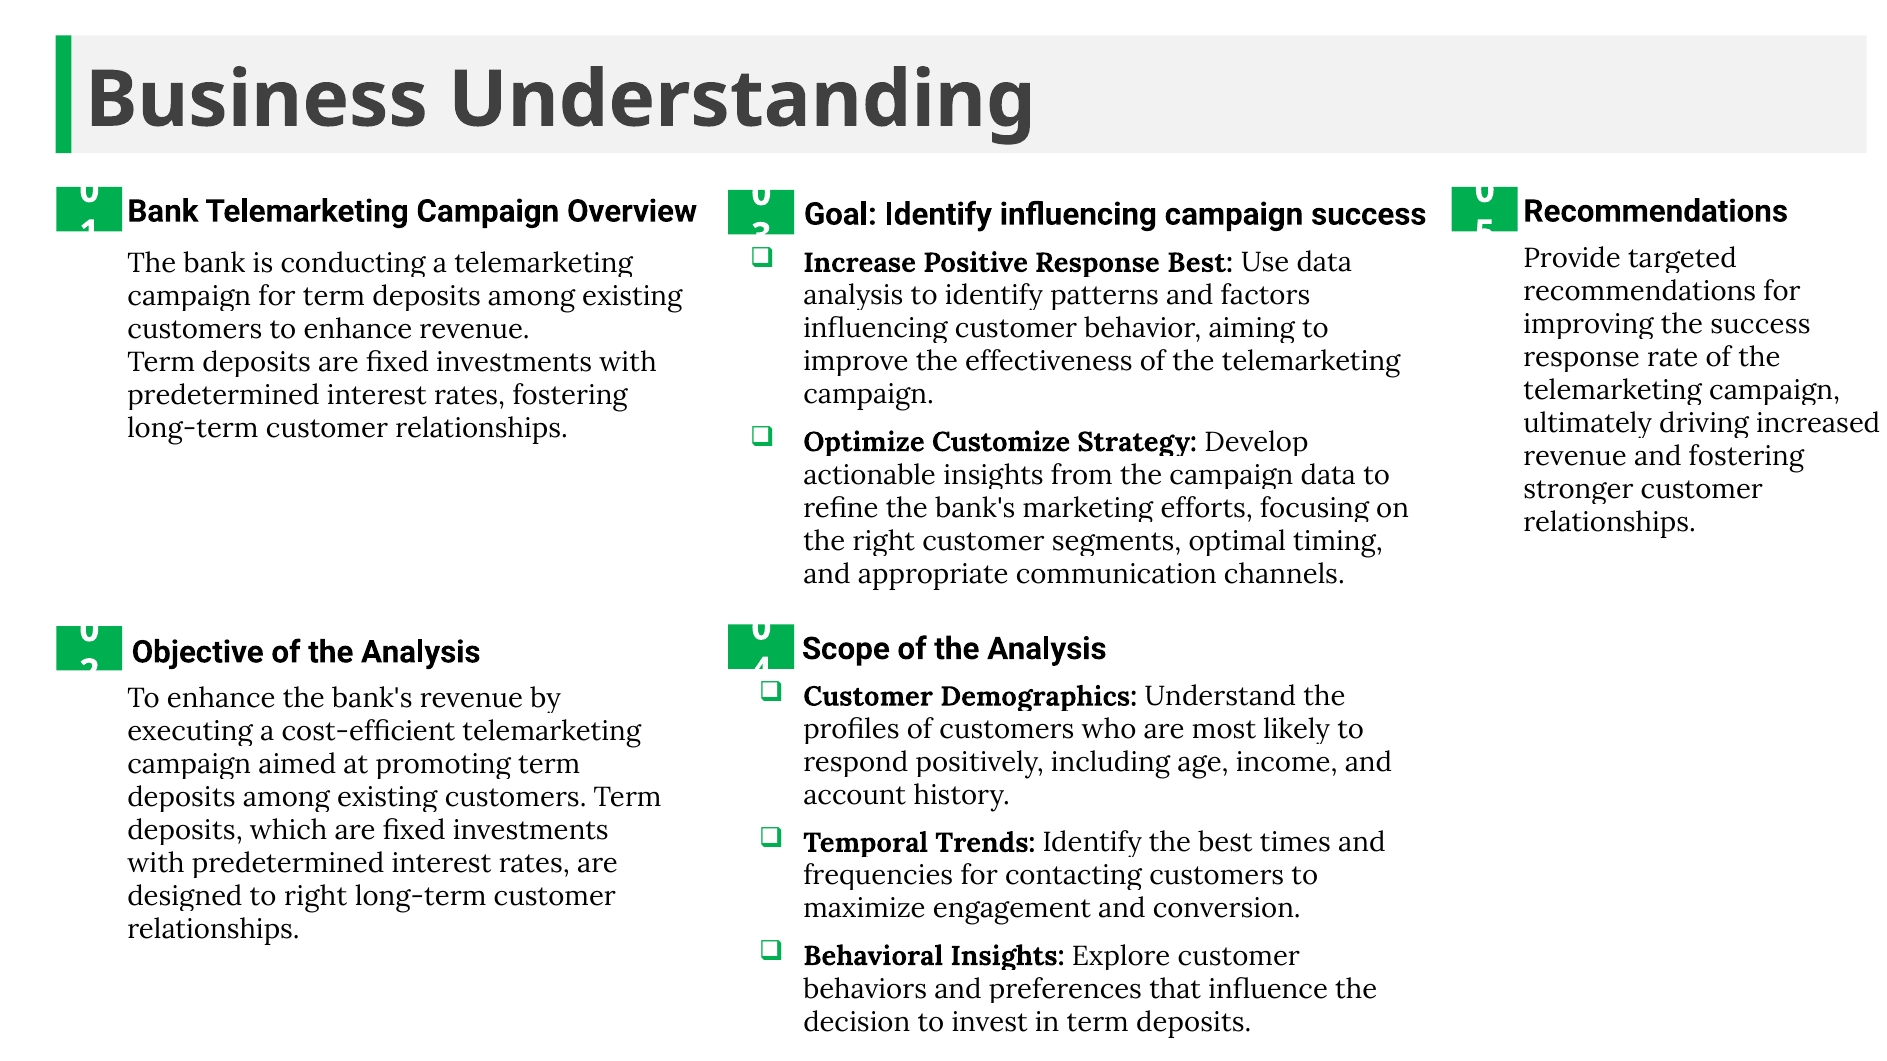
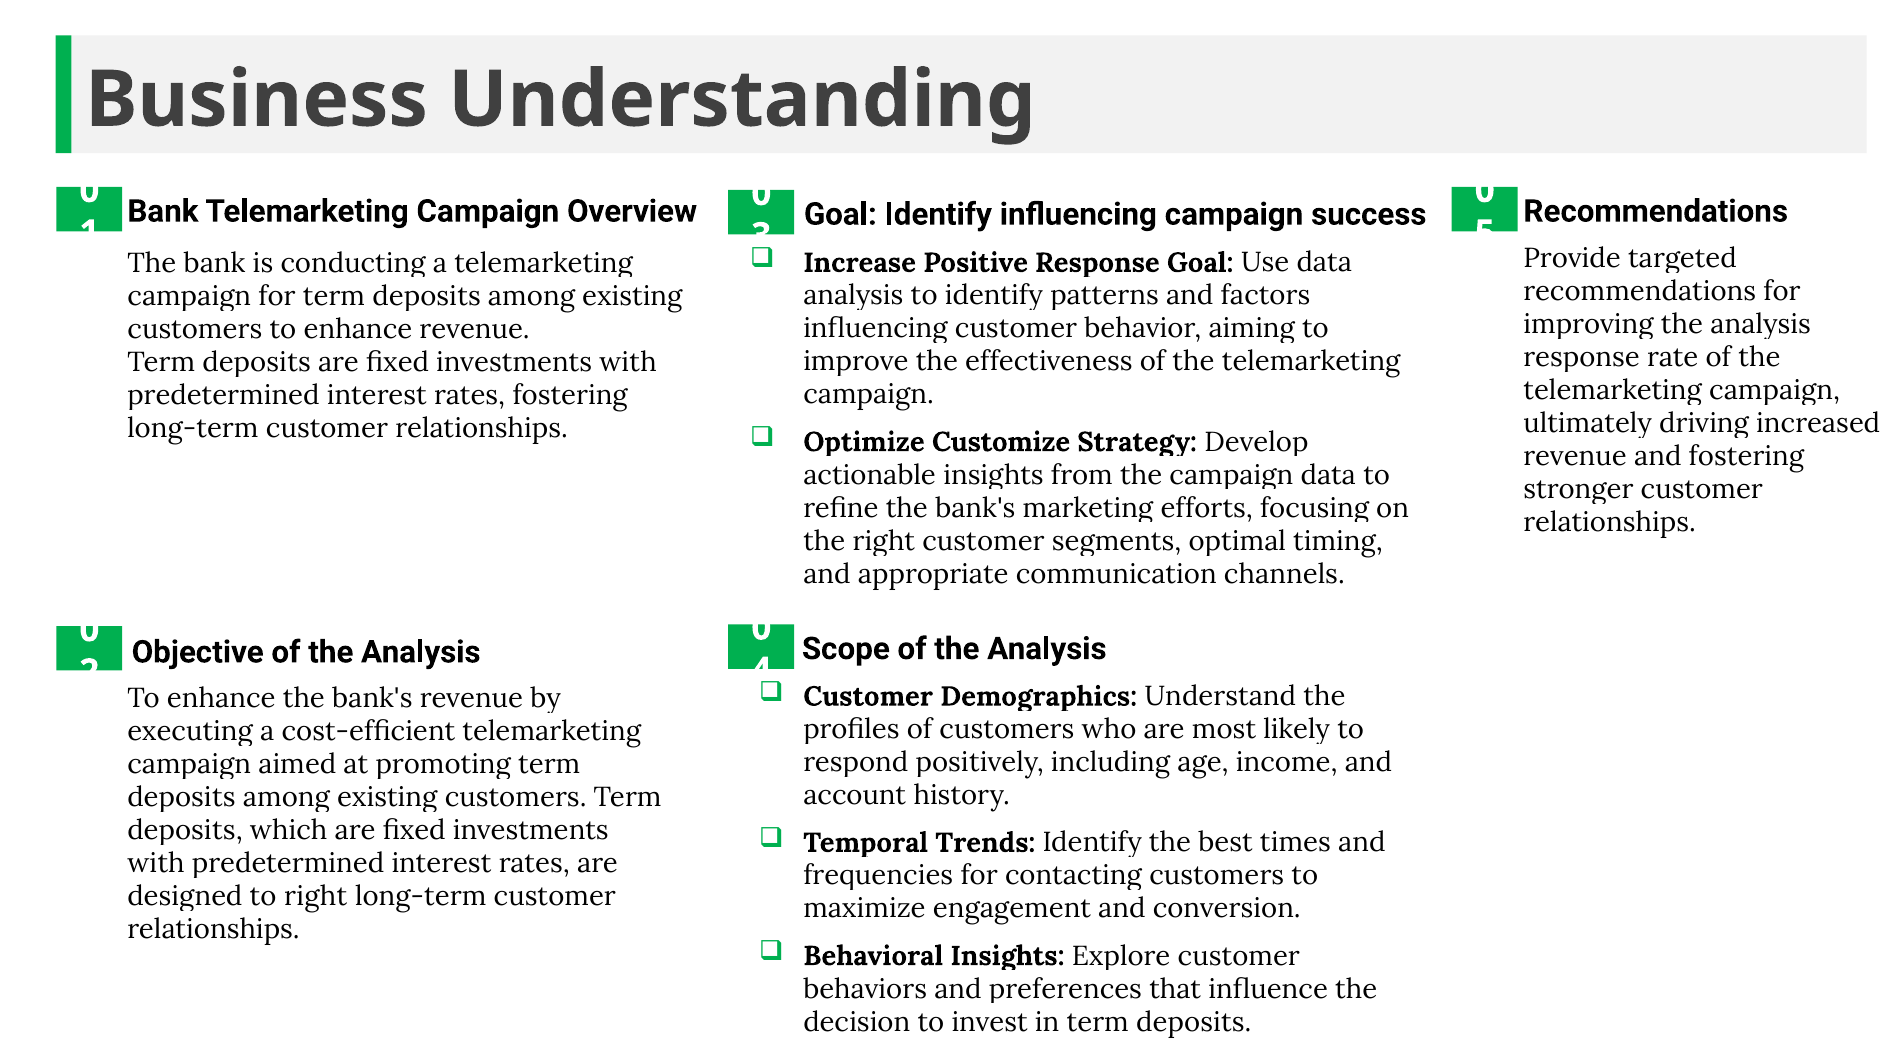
Response Best: Best -> Goal
improving the success: success -> analysis
